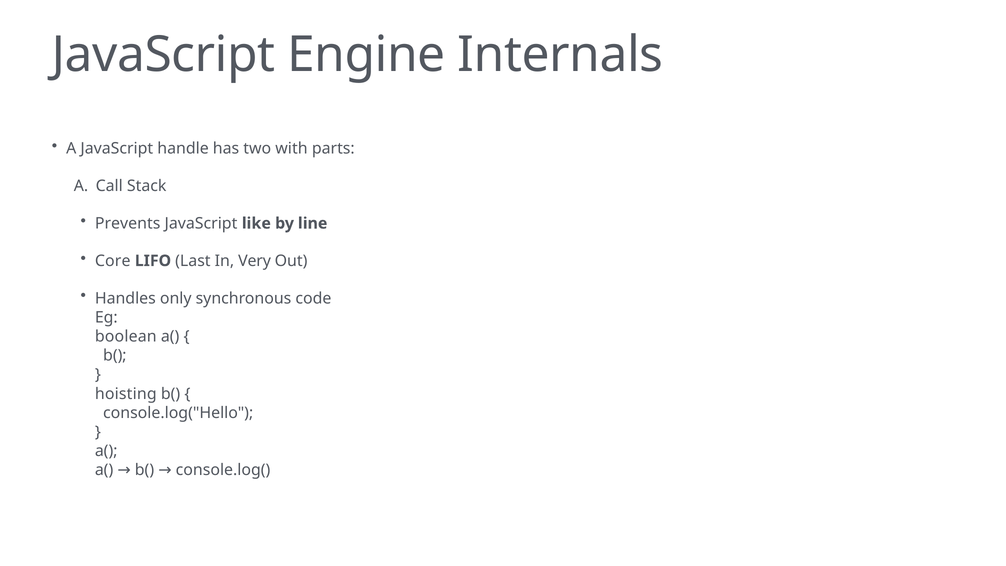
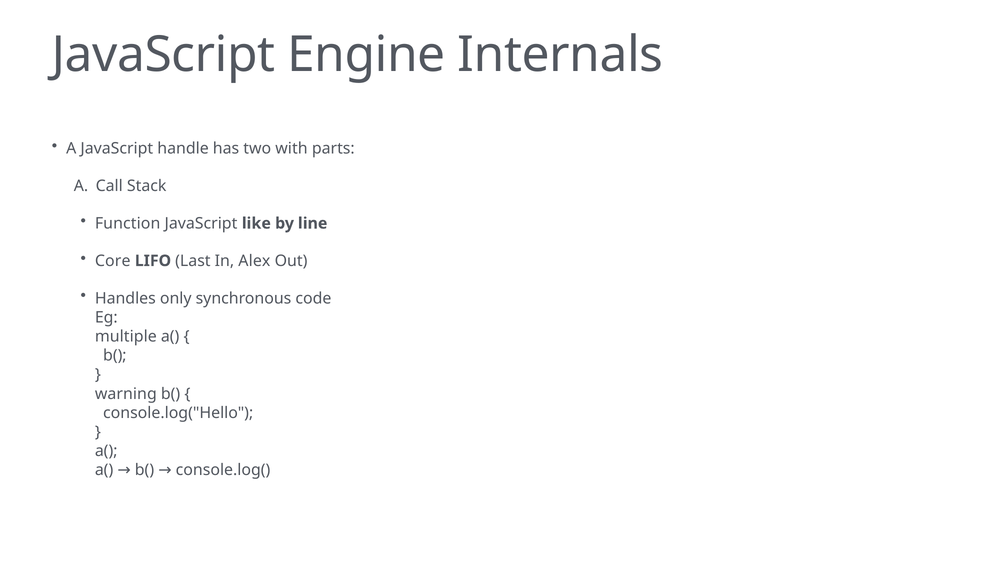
Prevents: Prevents -> Function
Very: Very -> Alex
boolean: boolean -> multiple
hoisting: hoisting -> warning
